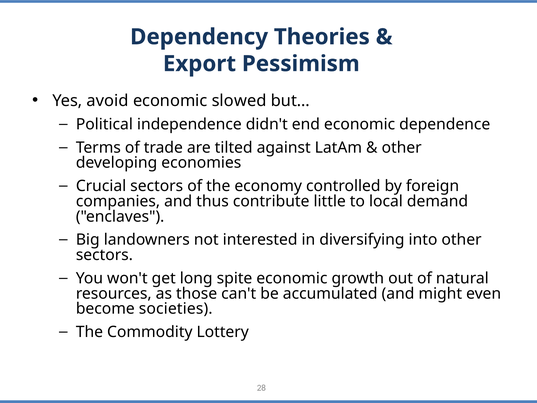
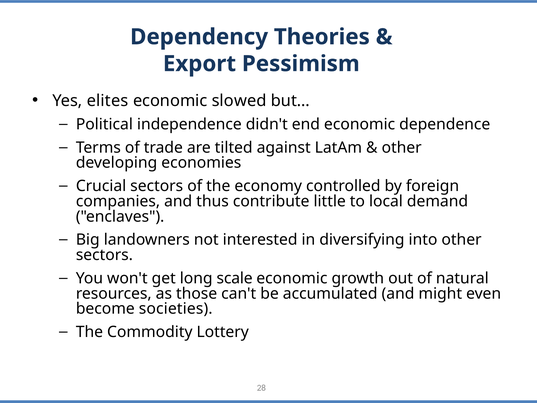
avoid: avoid -> elites
spite: spite -> scale
